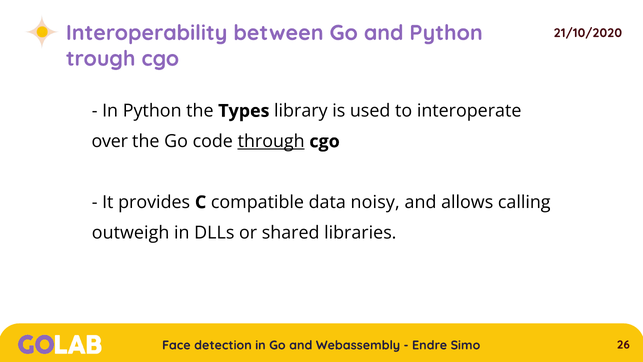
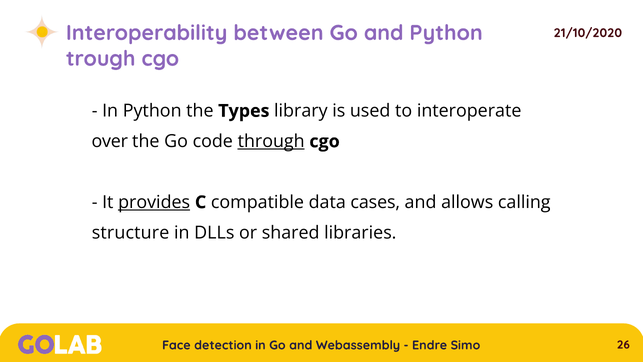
provides underline: none -> present
noisy: noisy -> cases
outweigh: outweigh -> structure
